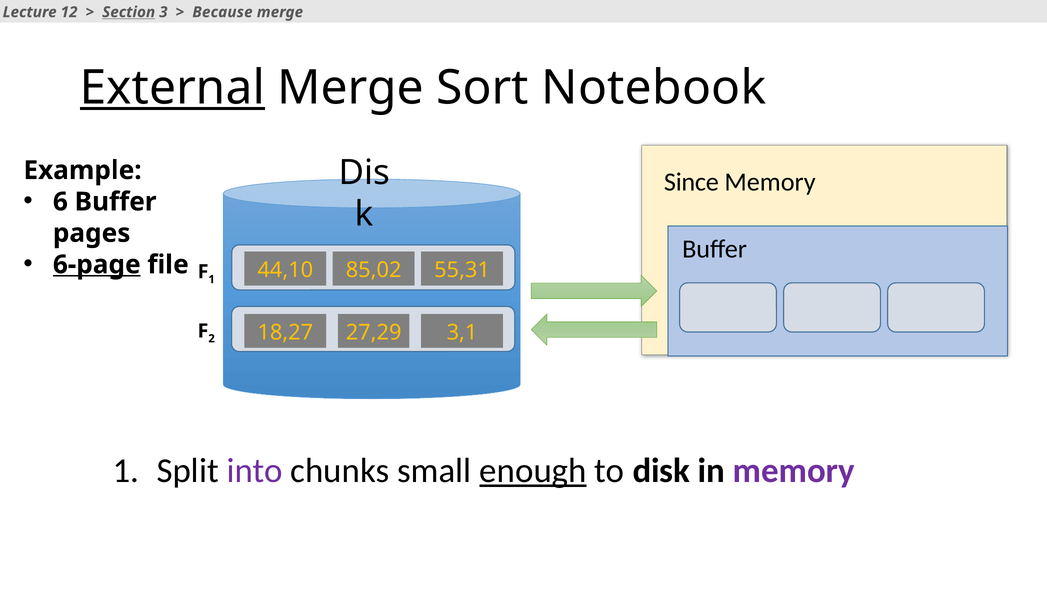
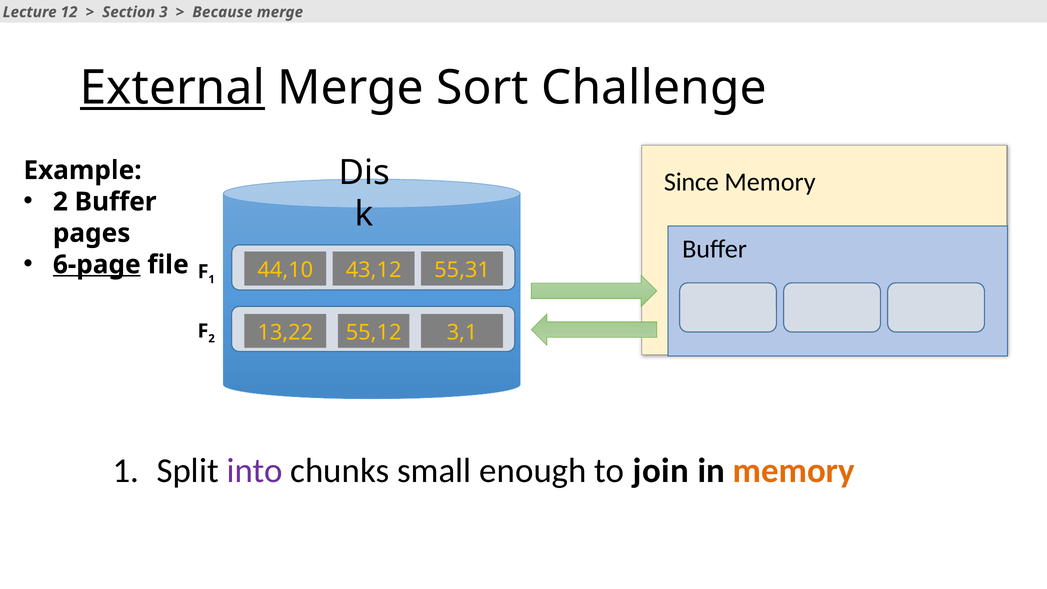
Section underline: present -> none
Notebook: Notebook -> Challenge
6 at (60, 202): 6 -> 2
85,02: 85,02 -> 43,12
18,27: 18,27 -> 13,22
27,29: 27,29 -> 55,12
enough underline: present -> none
disk: disk -> join
memory at (794, 471) colour: purple -> orange
